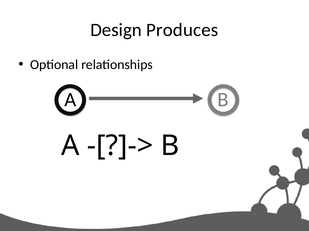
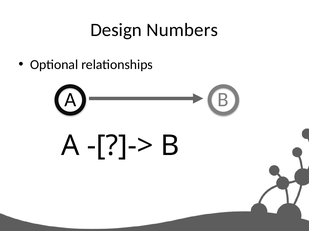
Produces: Produces -> Numbers
